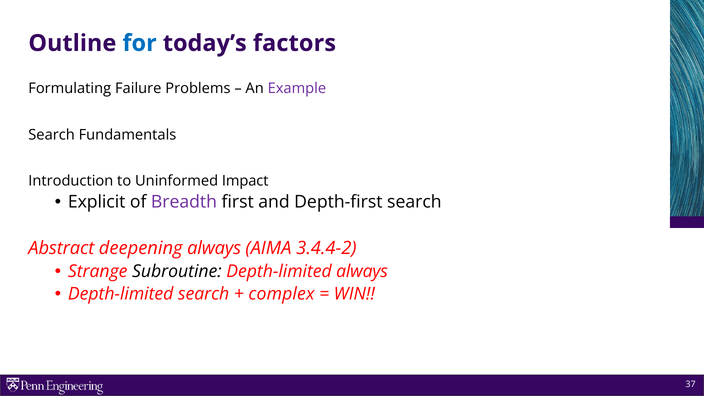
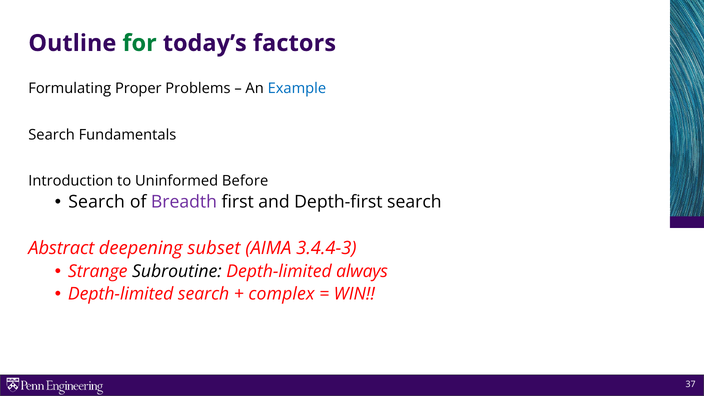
for colour: blue -> green
Failure: Failure -> Proper
Example colour: purple -> blue
Impact: Impact -> Before
Explicit at (97, 202): Explicit -> Search
deepening always: always -> subset
3.4.4-2: 3.4.4-2 -> 3.4.4-3
